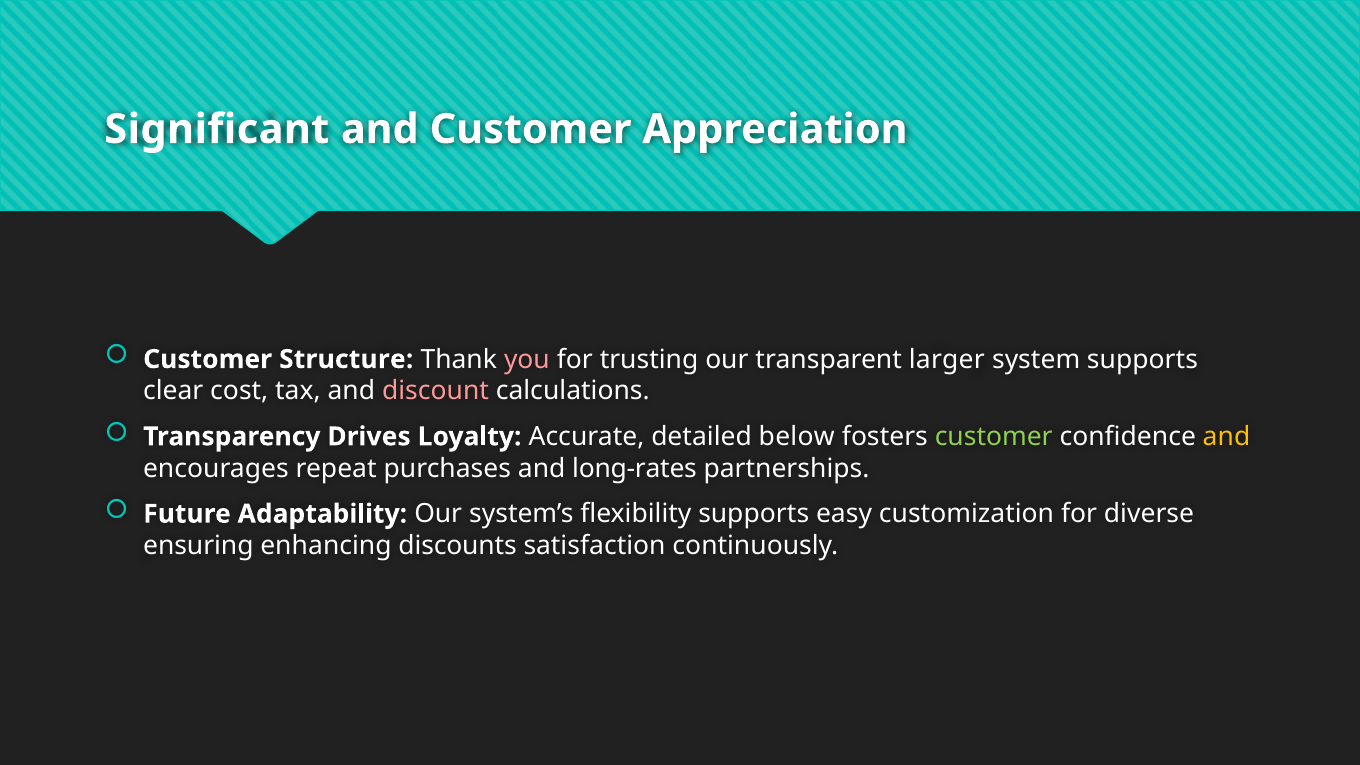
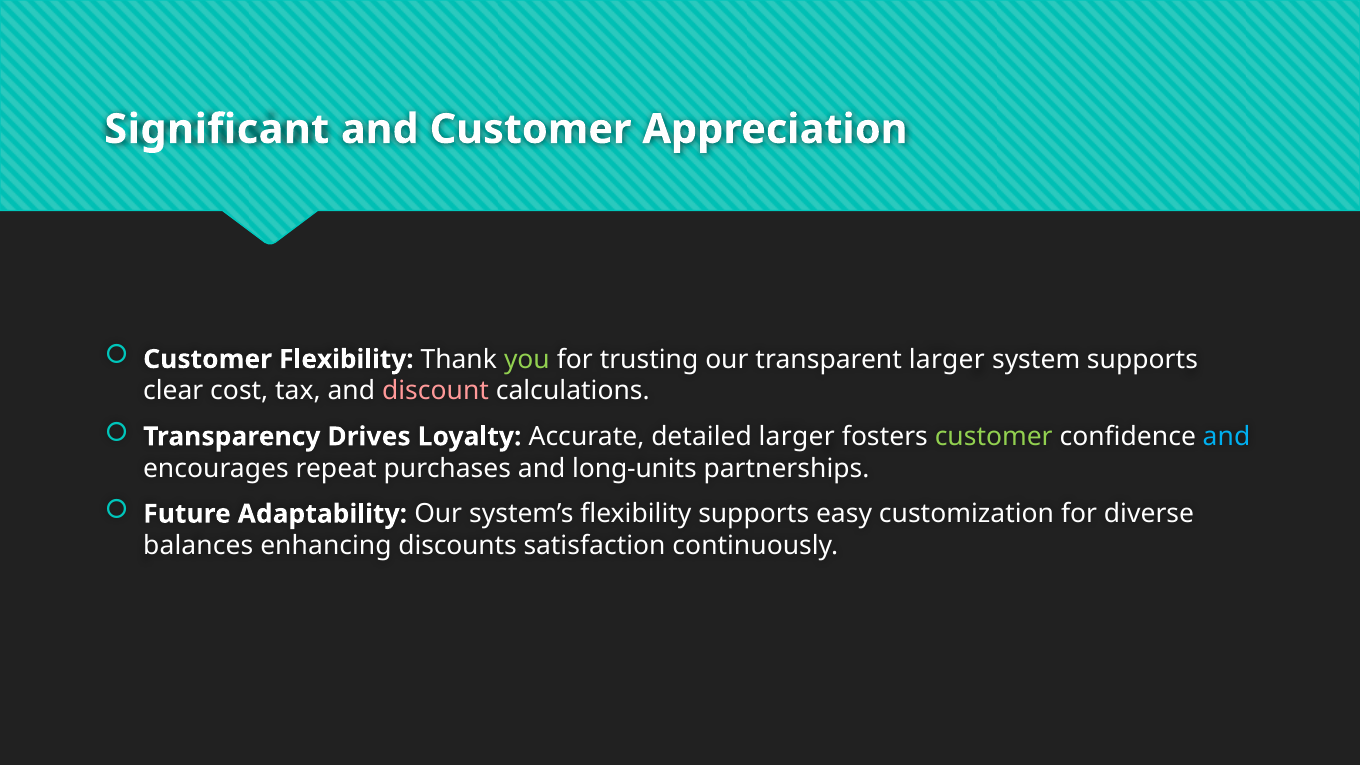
Customer Structure: Structure -> Flexibility
you colour: pink -> light green
detailed below: below -> larger
and at (1227, 437) colour: yellow -> light blue
long-rates: long-rates -> long-units
ensuring: ensuring -> balances
